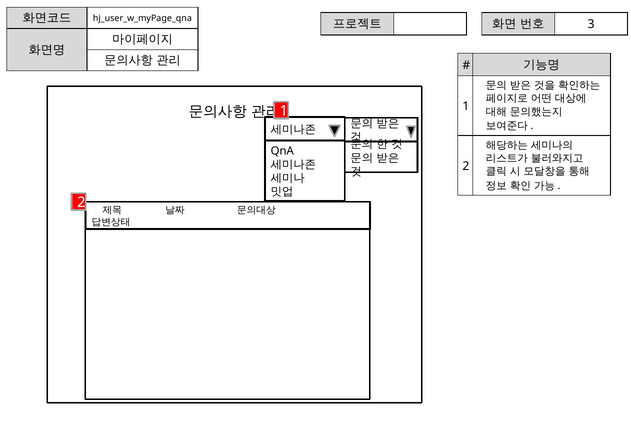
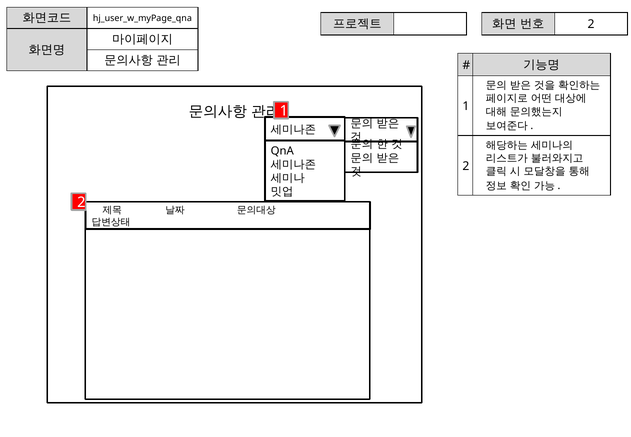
3 at (591, 24): 3 -> 2
